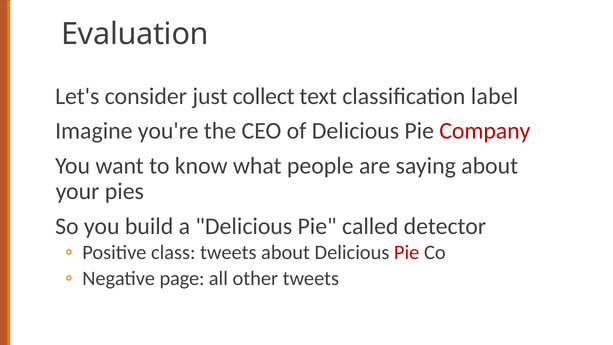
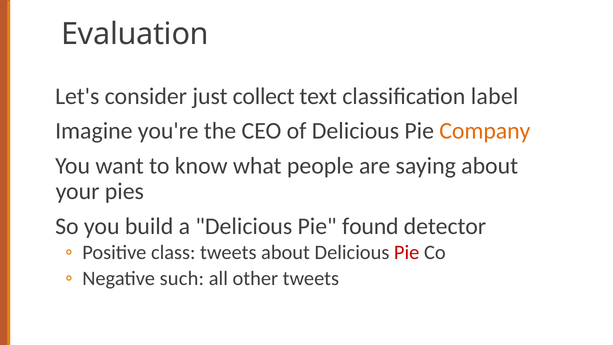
Company colour: red -> orange
called: called -> found
page: page -> such
